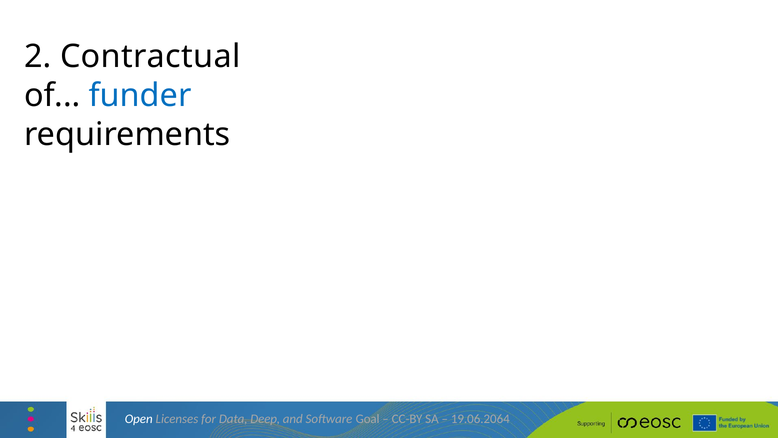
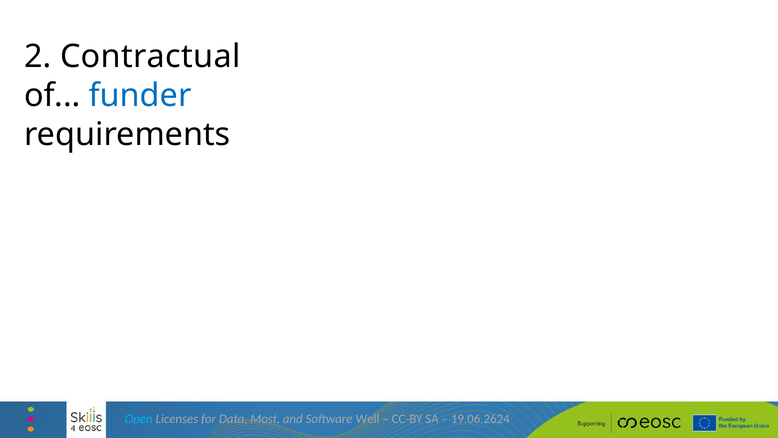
Open colour: white -> light blue
Deep: Deep -> Most
Goal: Goal -> Well
19.06.2064: 19.06.2064 -> 19.06.2624
